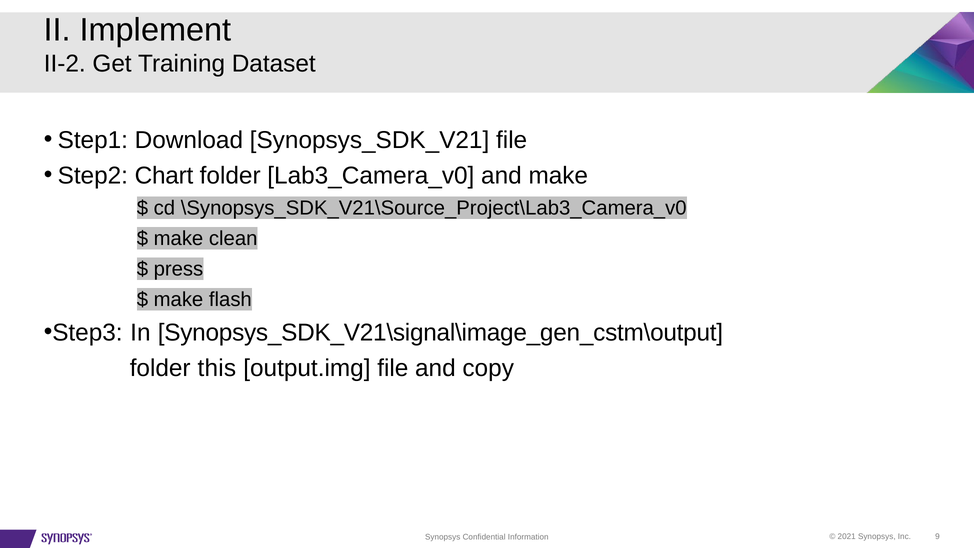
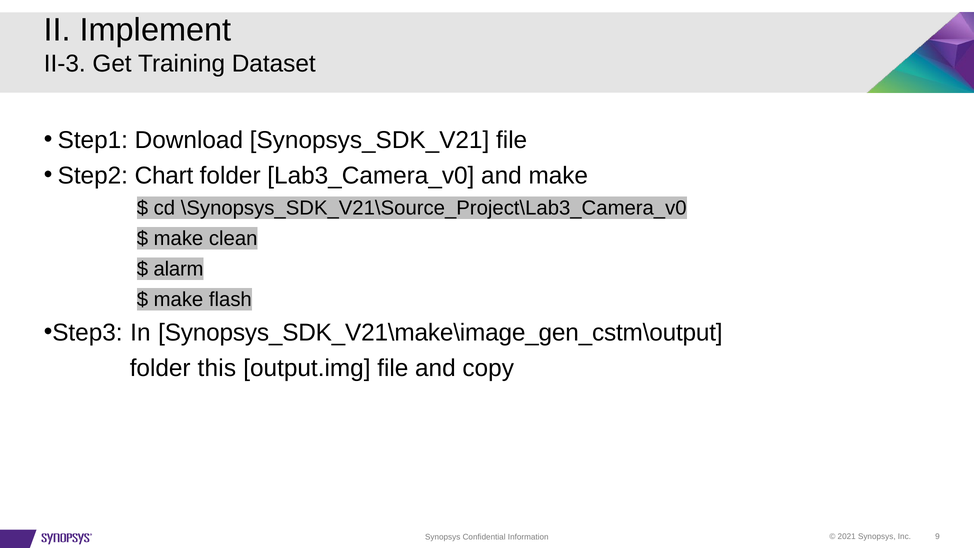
II-2: II-2 -> II-3
press: press -> alarm
Synopsys_SDK_V21\signal\image_gen_cstm\output: Synopsys_SDK_V21\signal\image_gen_cstm\output -> Synopsys_SDK_V21\make\image_gen_cstm\output
